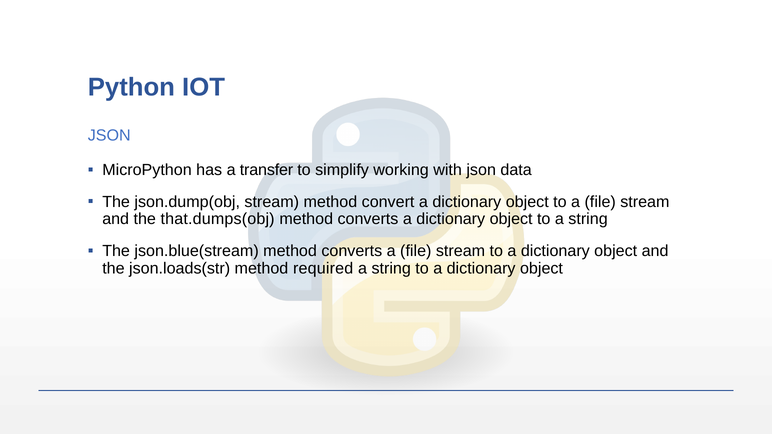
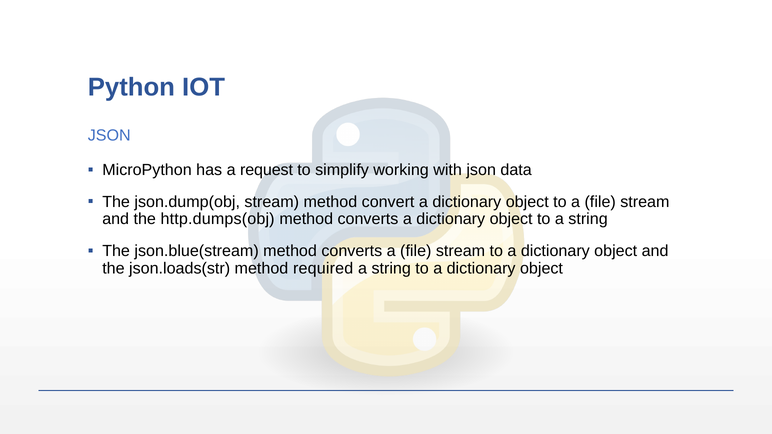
transfer: transfer -> request
that.dumps(obj: that.dumps(obj -> http.dumps(obj
